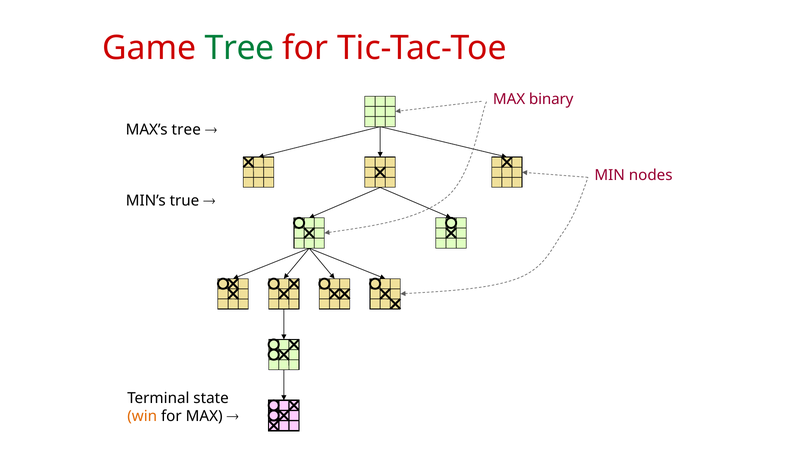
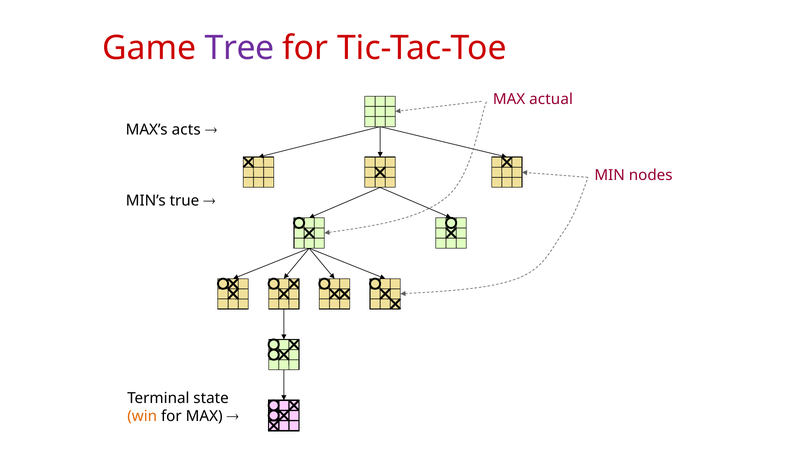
Tree at (240, 48) colour: green -> purple
binary: binary -> actual
MAX’s tree: tree -> acts
